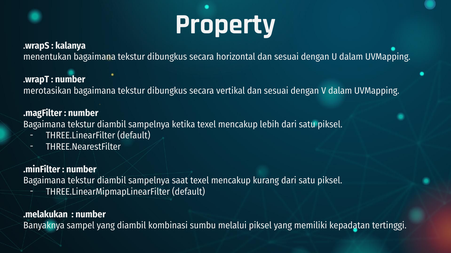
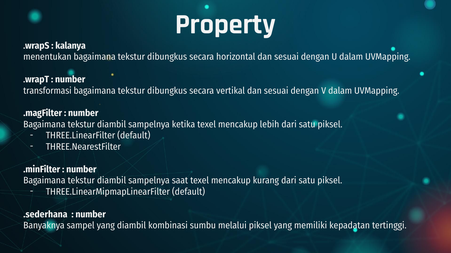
merotasikan: merotasikan -> transformasi
.melakukan: .melakukan -> .sederhana
